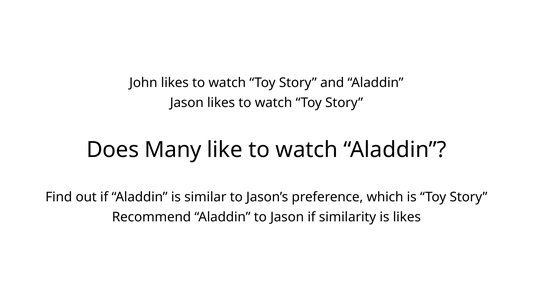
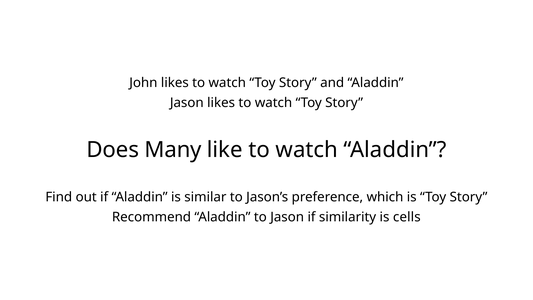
is likes: likes -> cells
